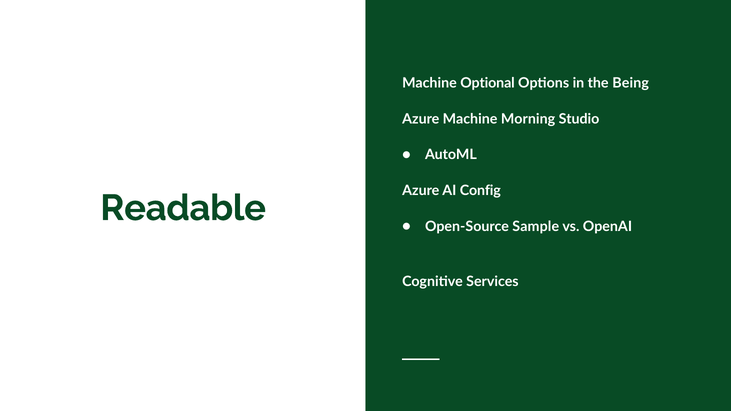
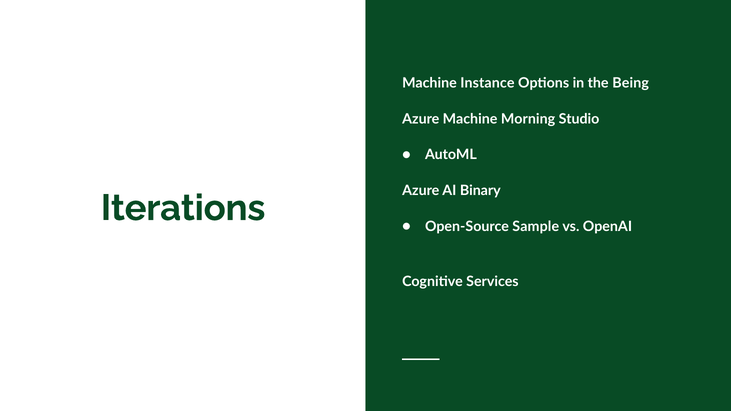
Optional: Optional -> Instance
Config: Config -> Binary
Readable: Readable -> Iterations
